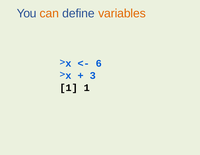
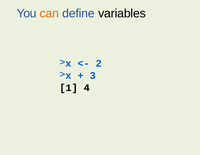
variables colour: orange -> black
6: 6 -> 2
1 1: 1 -> 4
